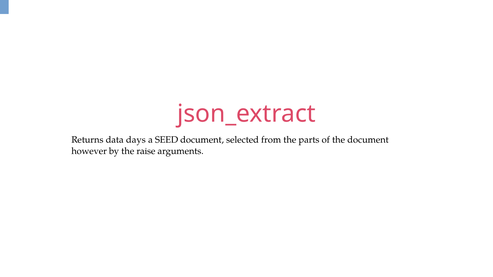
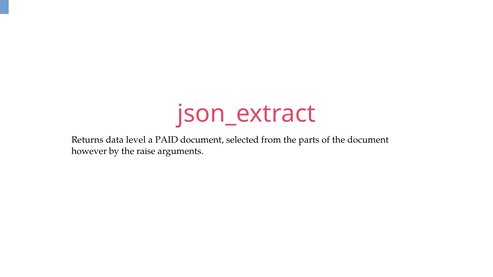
days: days -> level
SEED: SEED -> PAID
